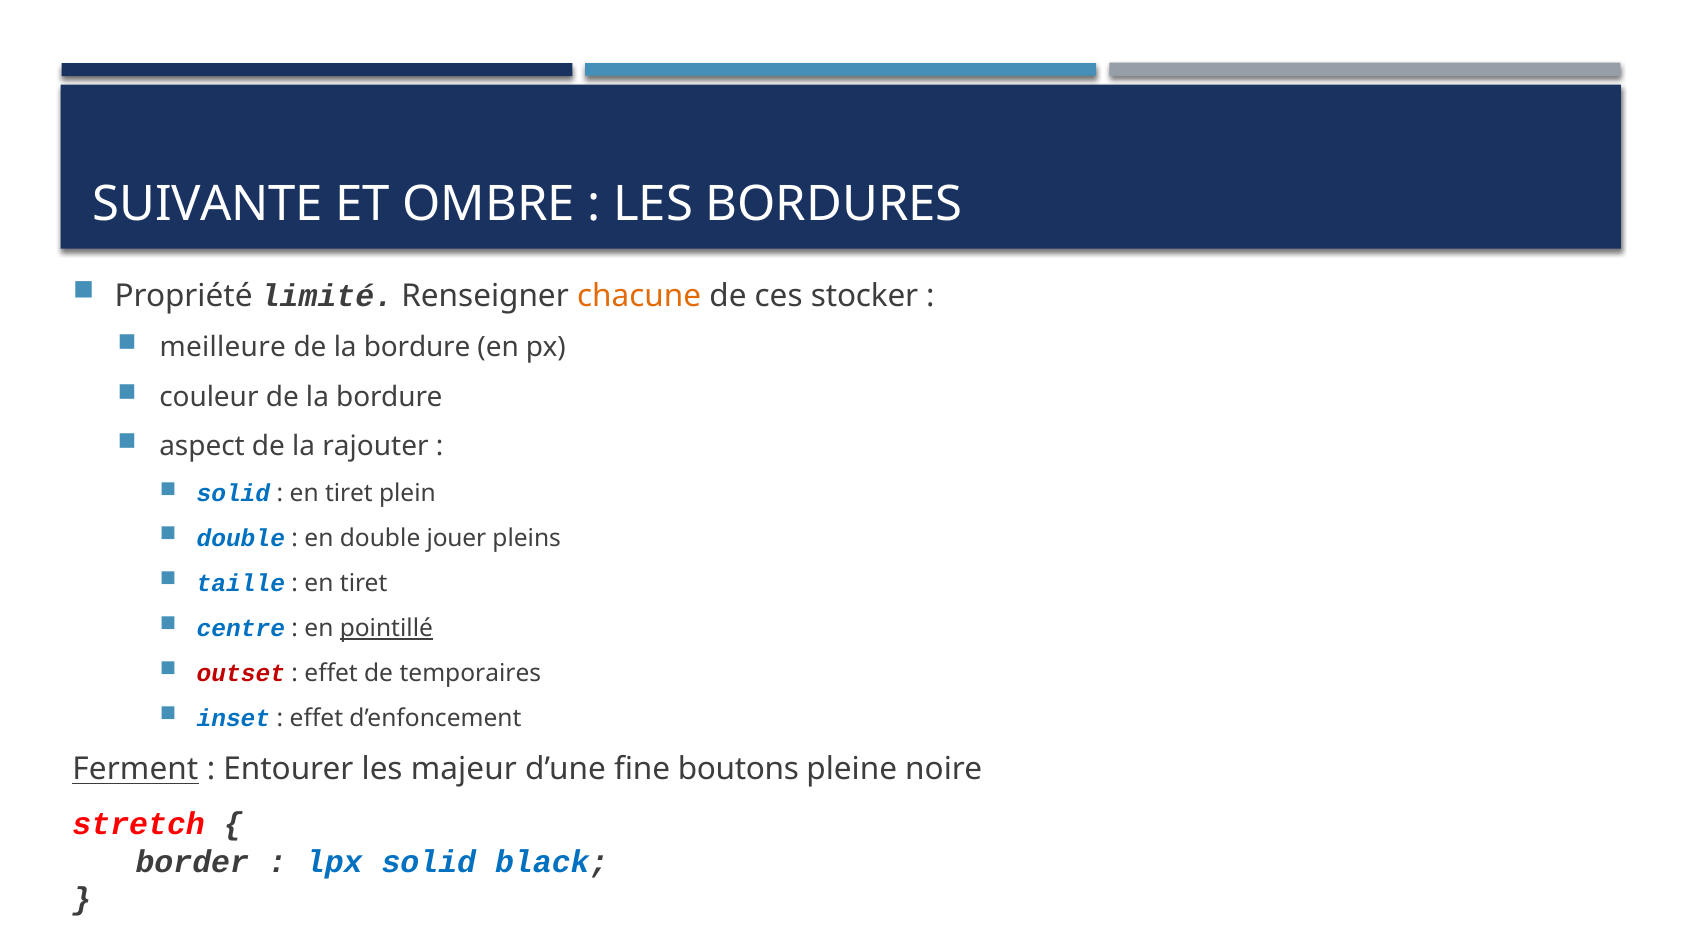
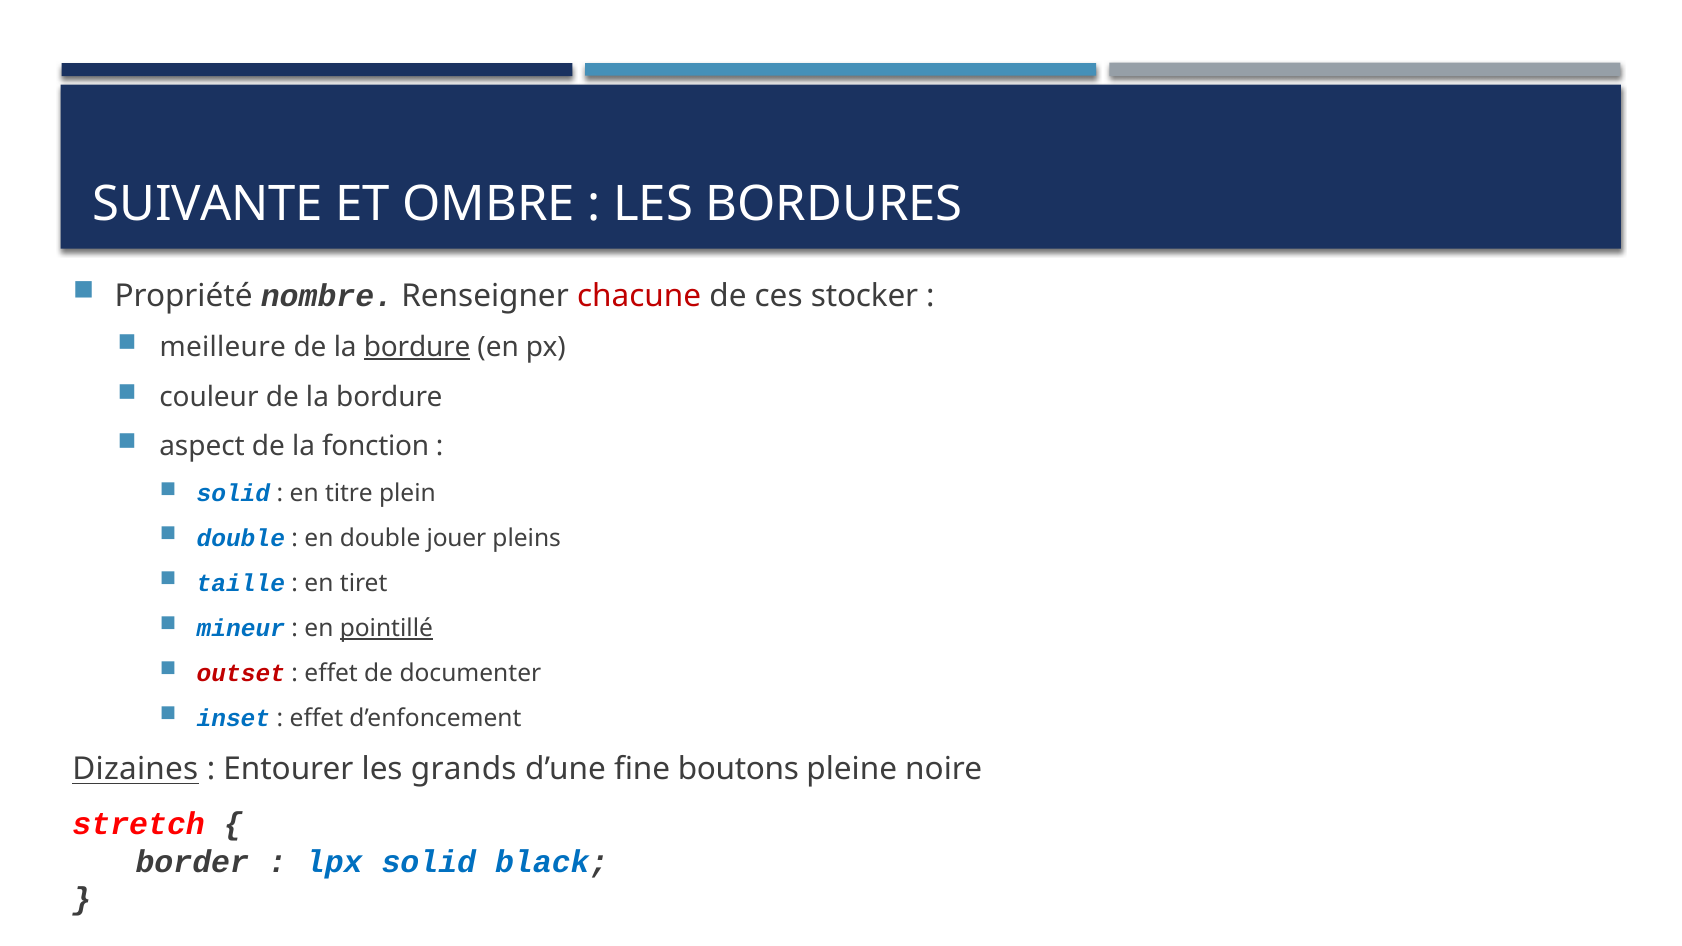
limité: limité -> nombre
chacune colour: orange -> red
bordure at (417, 347) underline: none -> present
rajouter: rajouter -> fonction
tiret at (349, 494): tiret -> titre
centre: centre -> mineur
temporaires: temporaires -> documenter
Ferment: Ferment -> Dizaines
majeur: majeur -> grands
